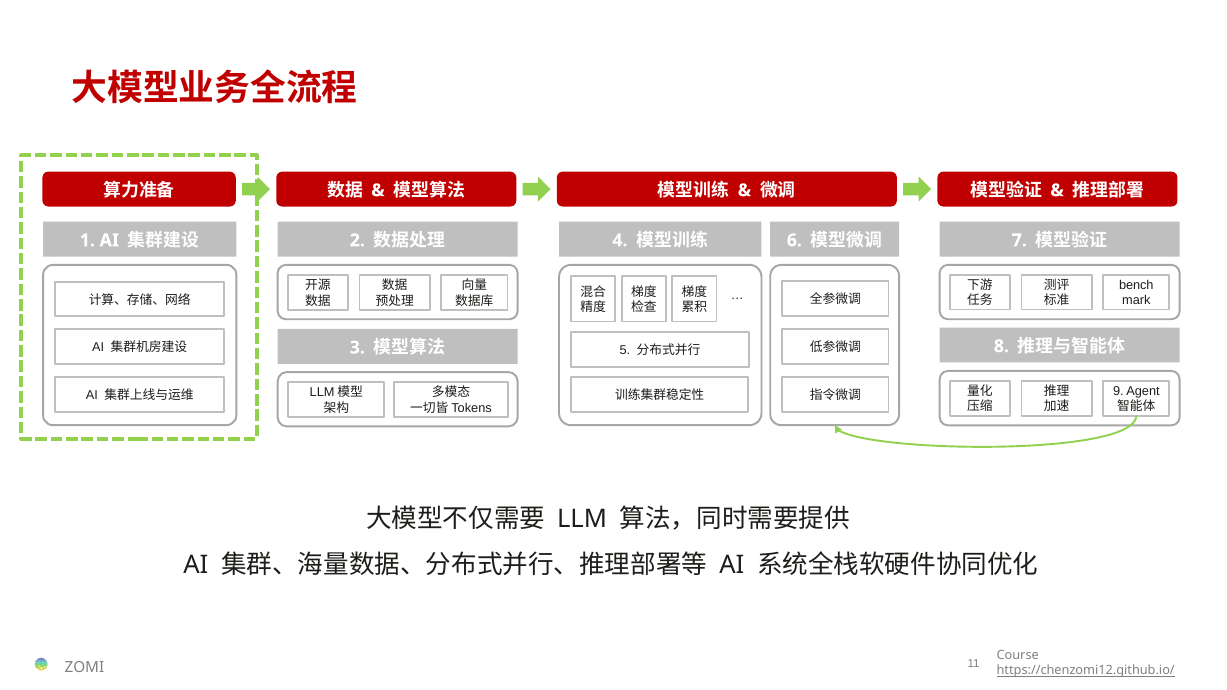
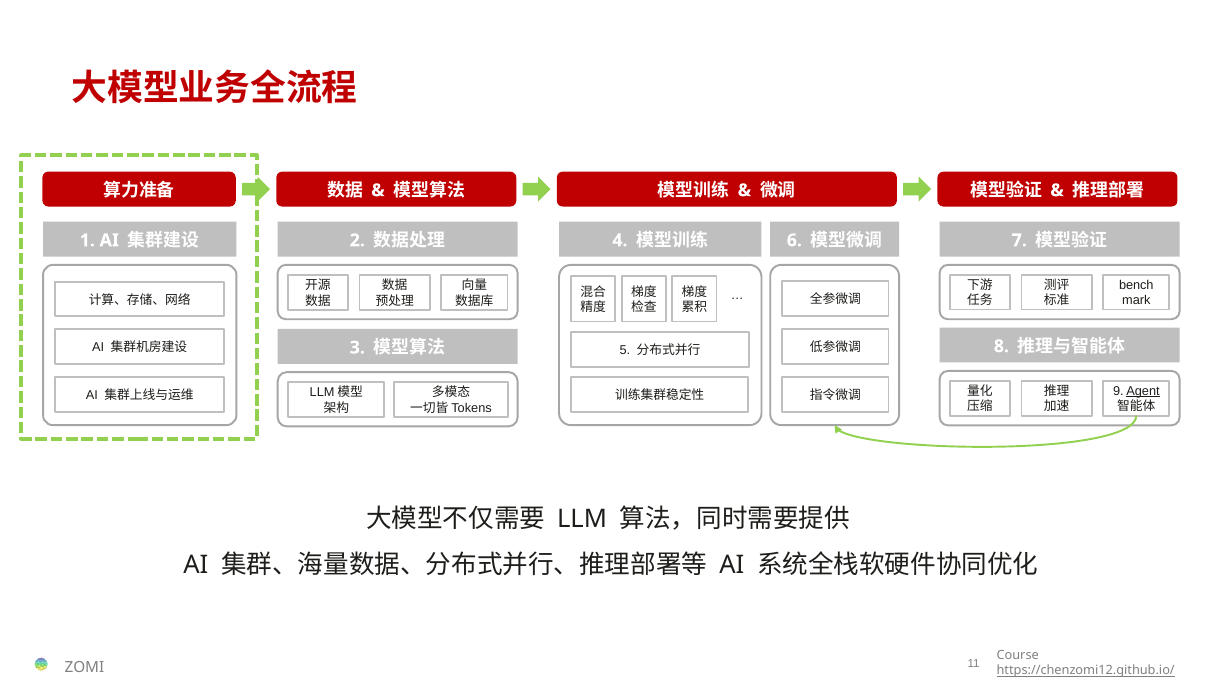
Agent underline: none -> present
